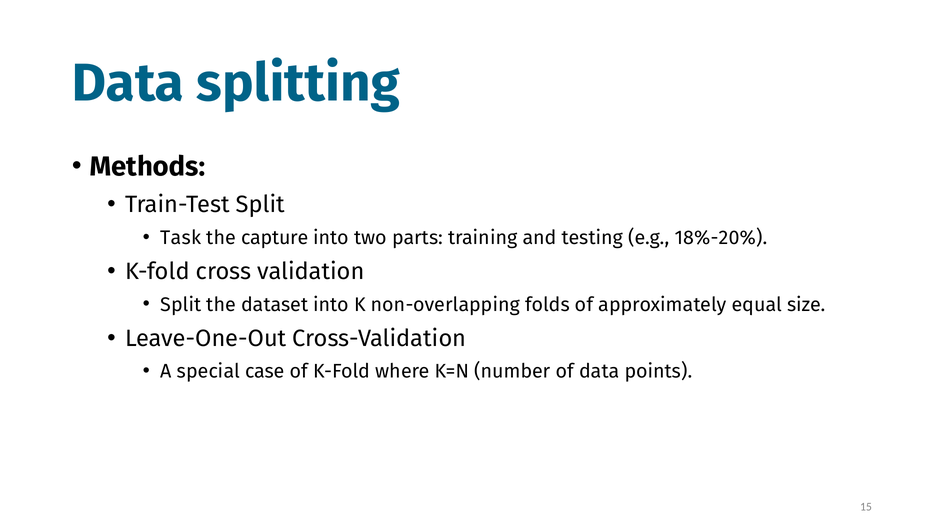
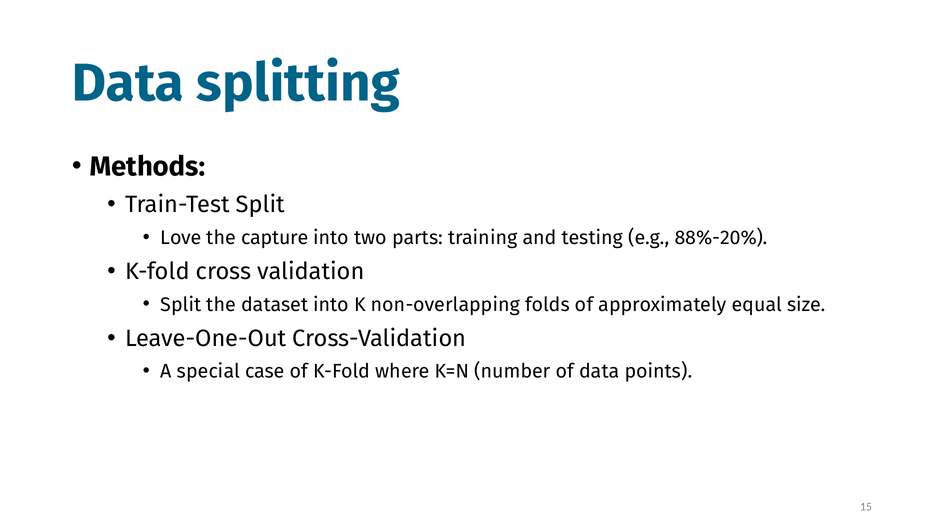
Task: Task -> Love
18%-20%: 18%-20% -> 88%-20%
